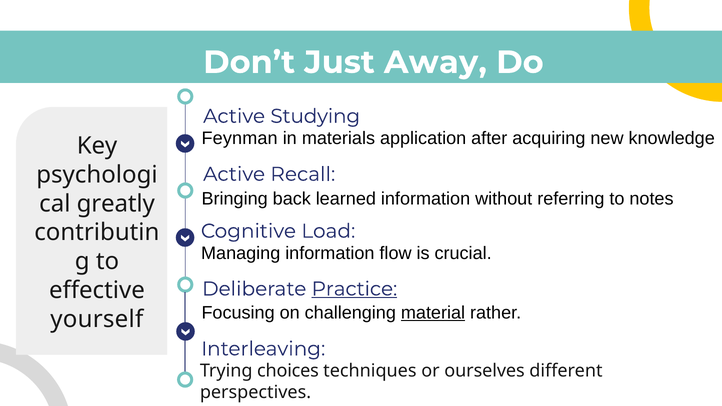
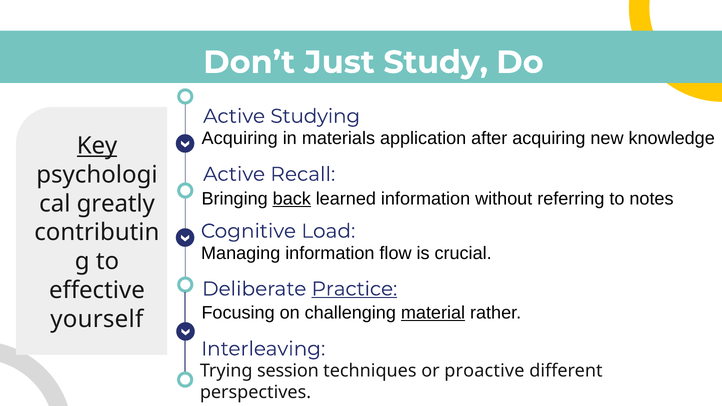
Away: Away -> Study
Feynman at (240, 138): Feynman -> Acquiring
Key underline: none -> present
back underline: none -> present
choices: choices -> session
ourselves: ourselves -> proactive
